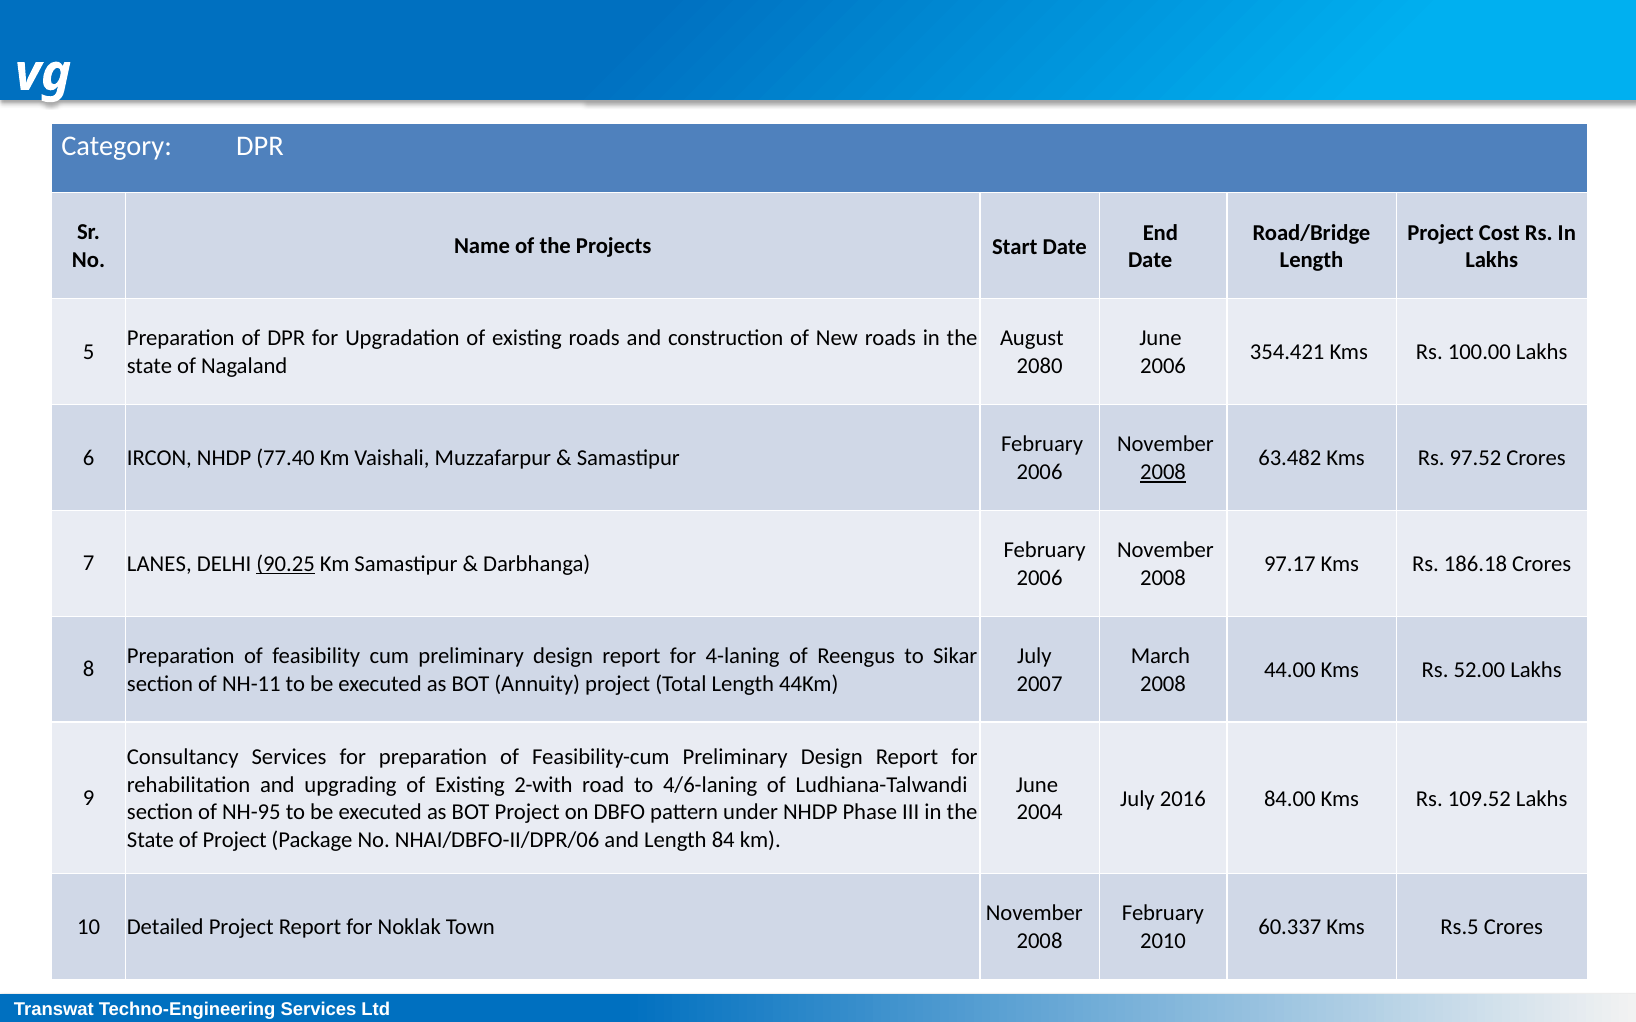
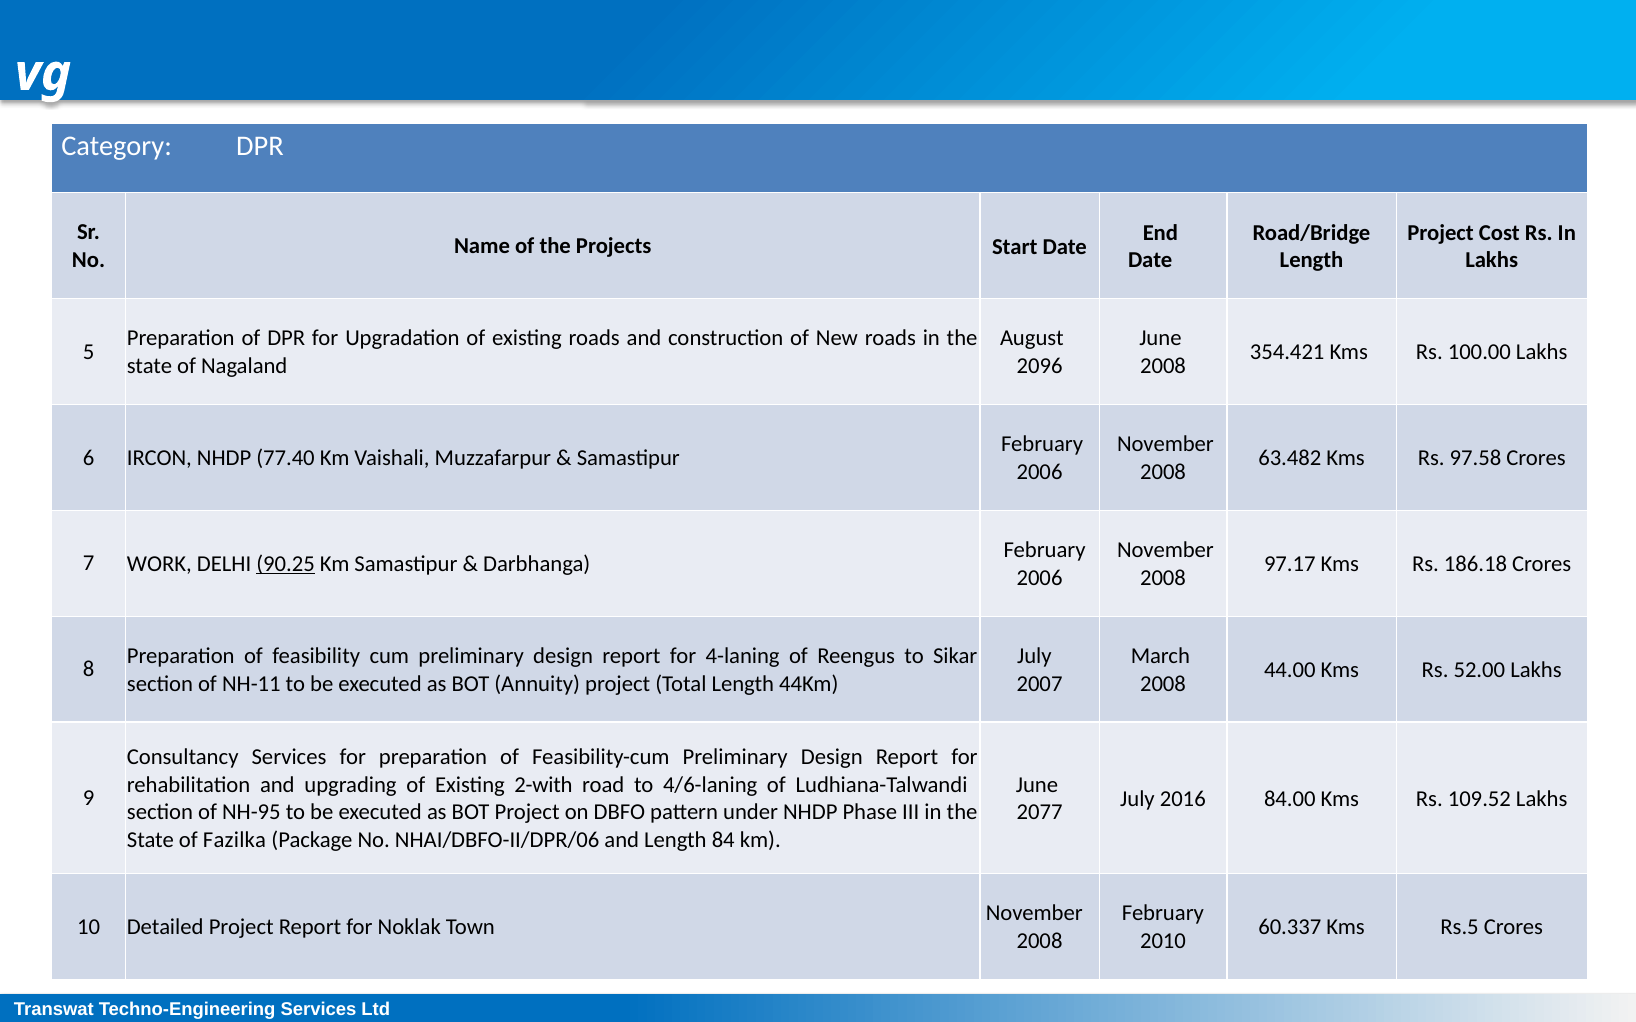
2080: 2080 -> 2096
2006 at (1163, 366): 2006 -> 2008
97.52: 97.52 -> 97.58
2008 at (1163, 472) underline: present -> none
LANES: LANES -> WORK
2004: 2004 -> 2077
of Project: Project -> Fazilka
